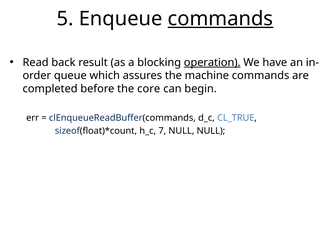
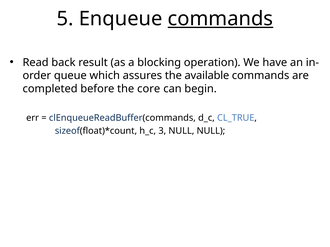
operation underline: present -> none
machine: machine -> available
7: 7 -> 3
